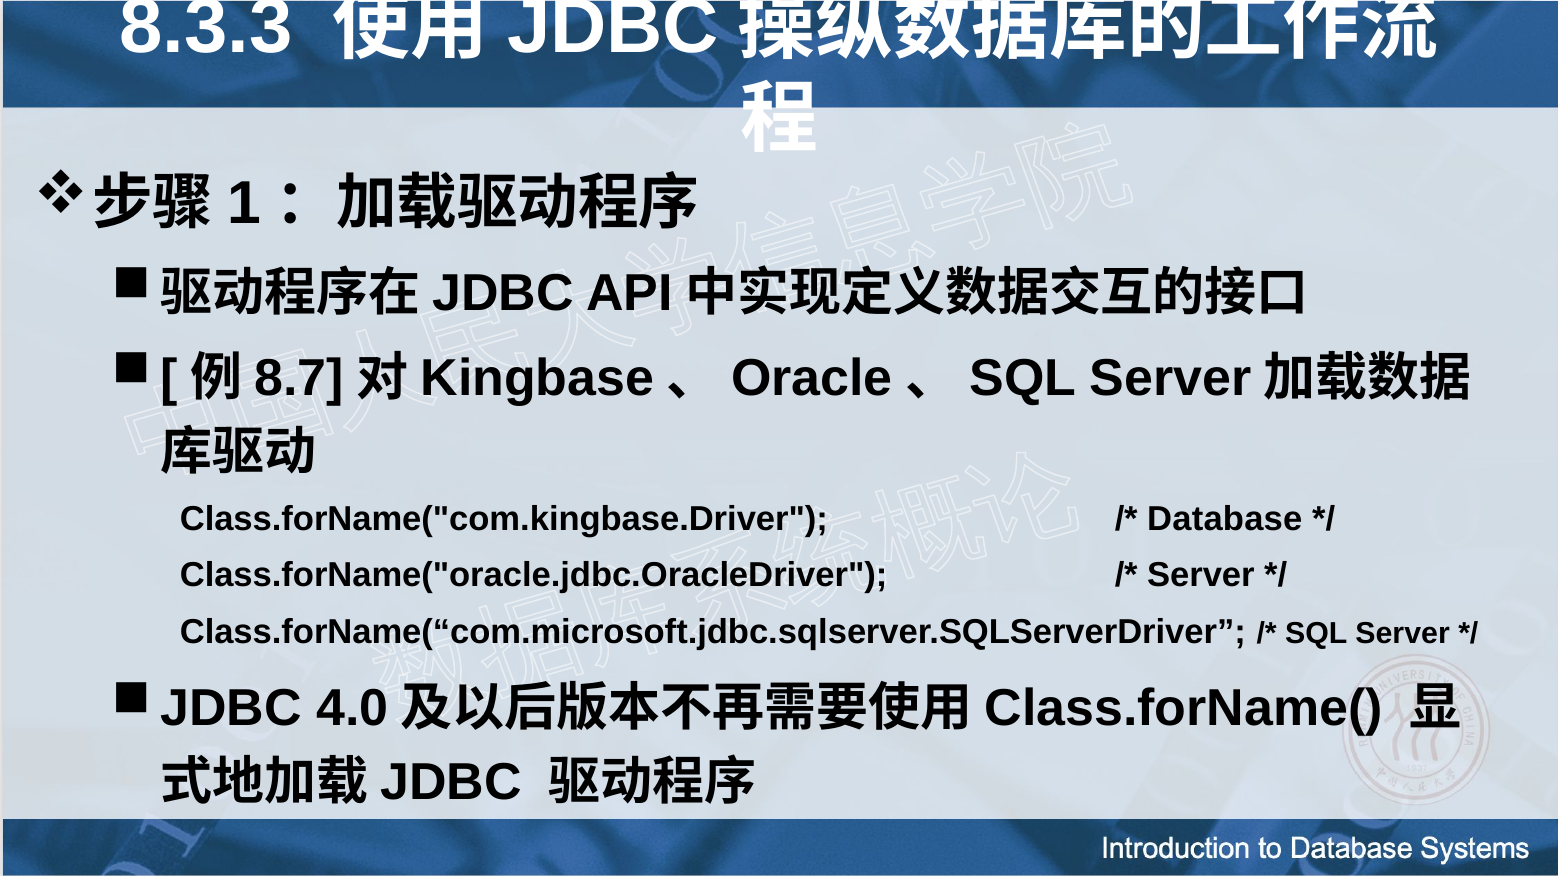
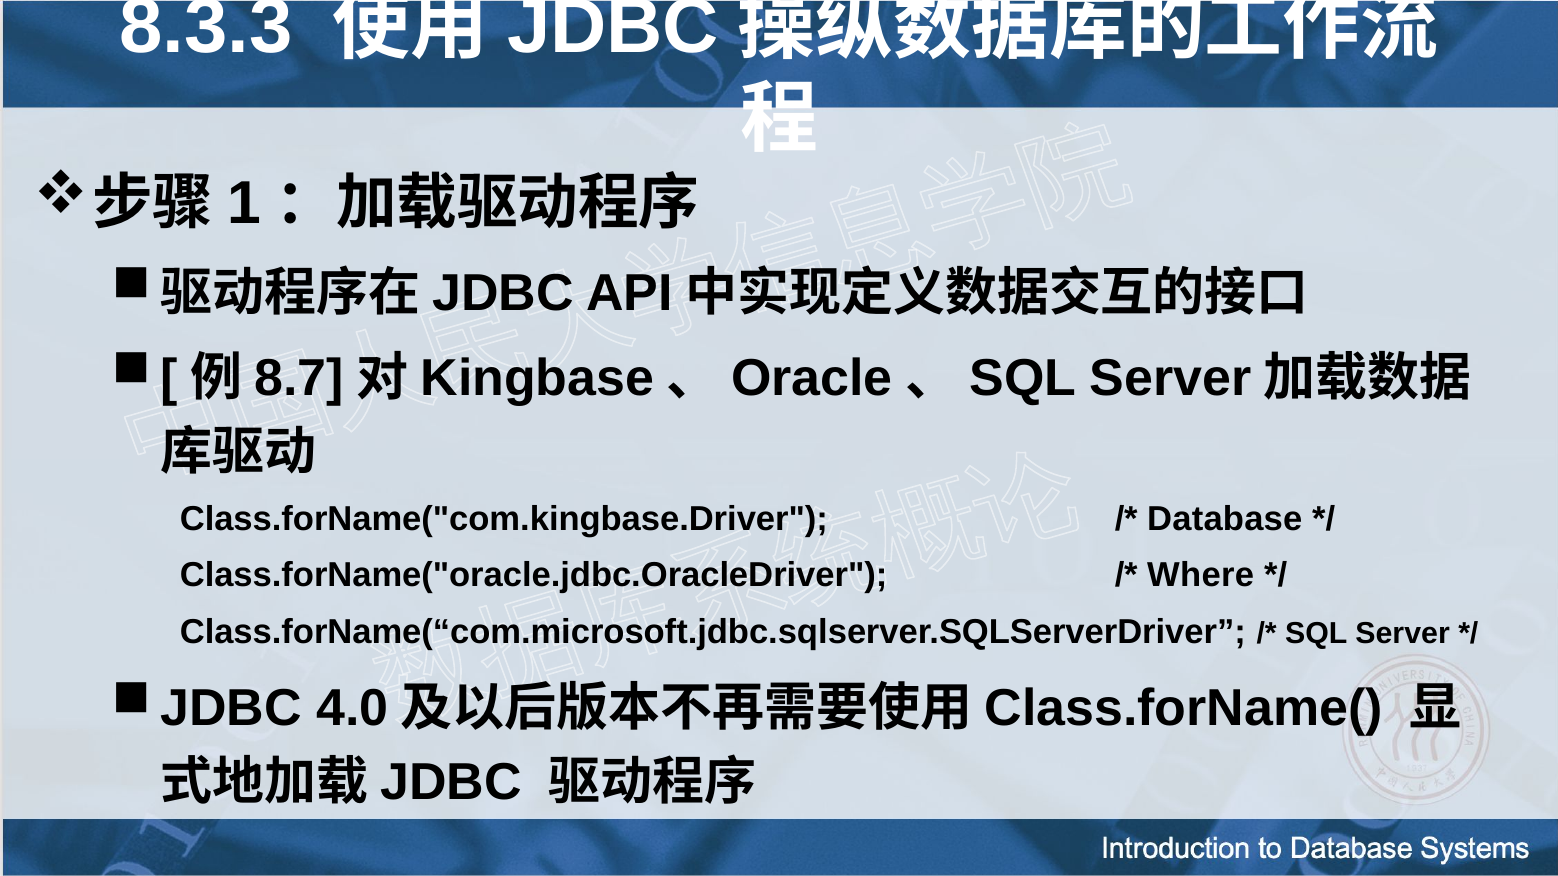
Server at (1201, 576): Server -> Where
